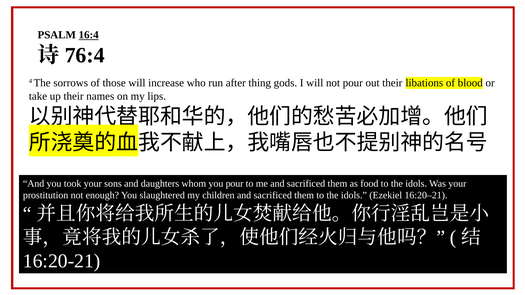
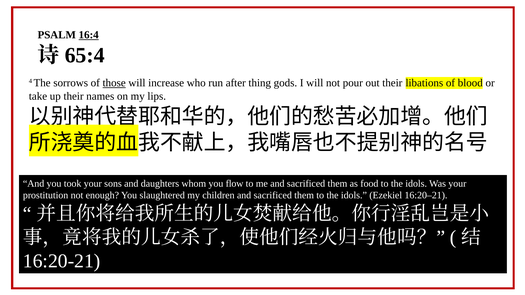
76:4: 76:4 -> 65:4
those underline: none -> present
you pour: pour -> flow
